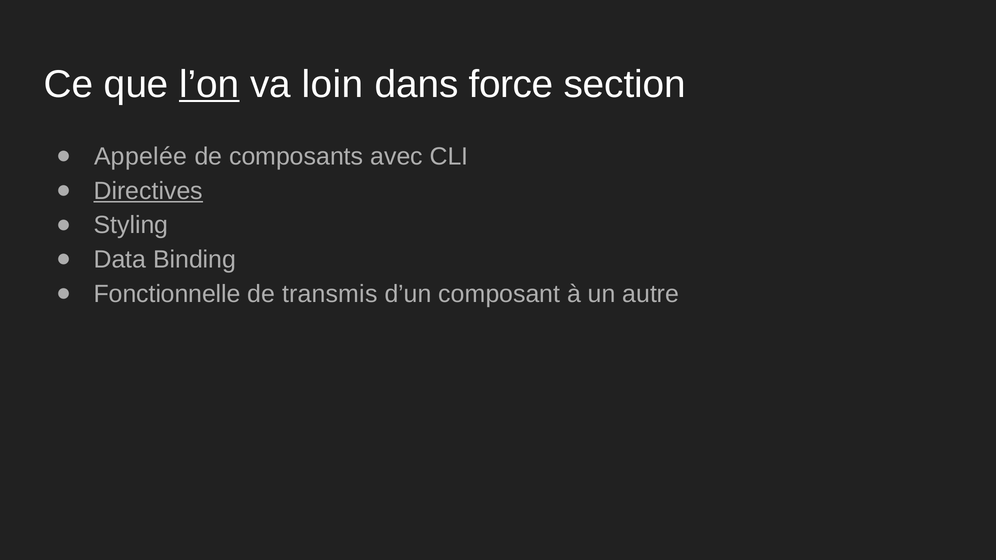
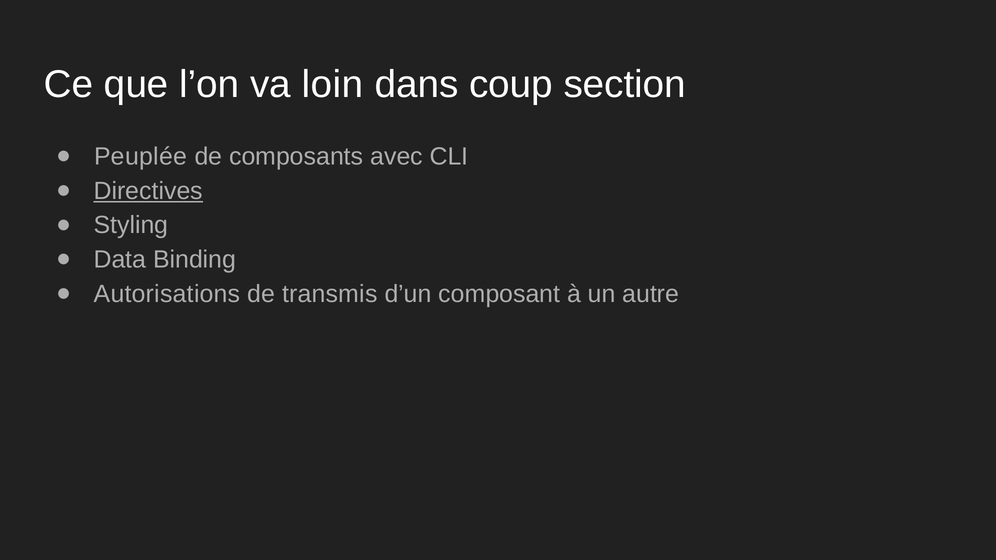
l’on underline: present -> none
force: force -> coup
Appelée: Appelée -> Peuplée
Fonctionnelle: Fonctionnelle -> Autorisations
